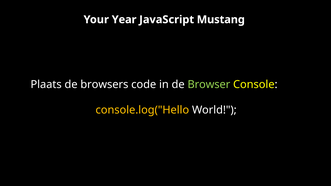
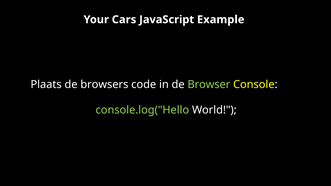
Year: Year -> Cars
Mustang: Mustang -> Example
console.log("Hello colour: yellow -> light green
